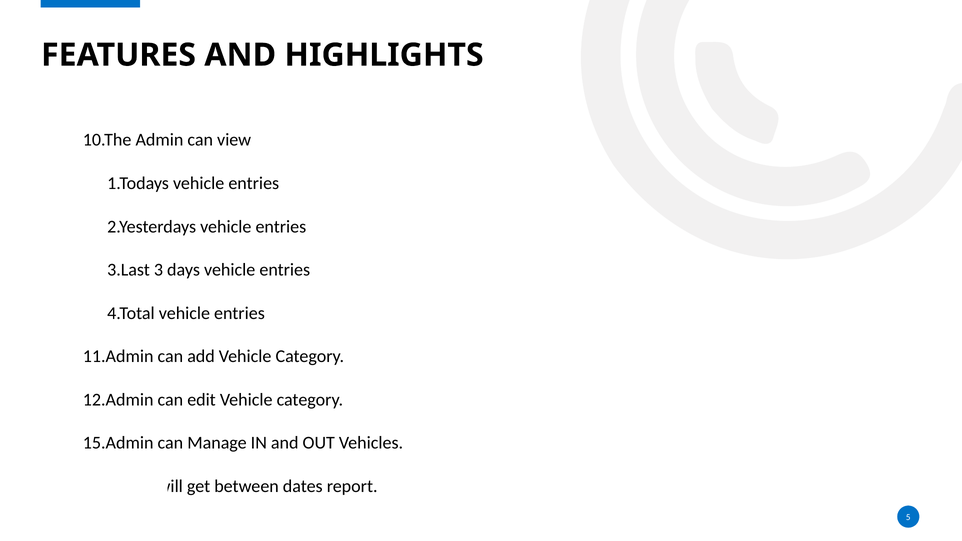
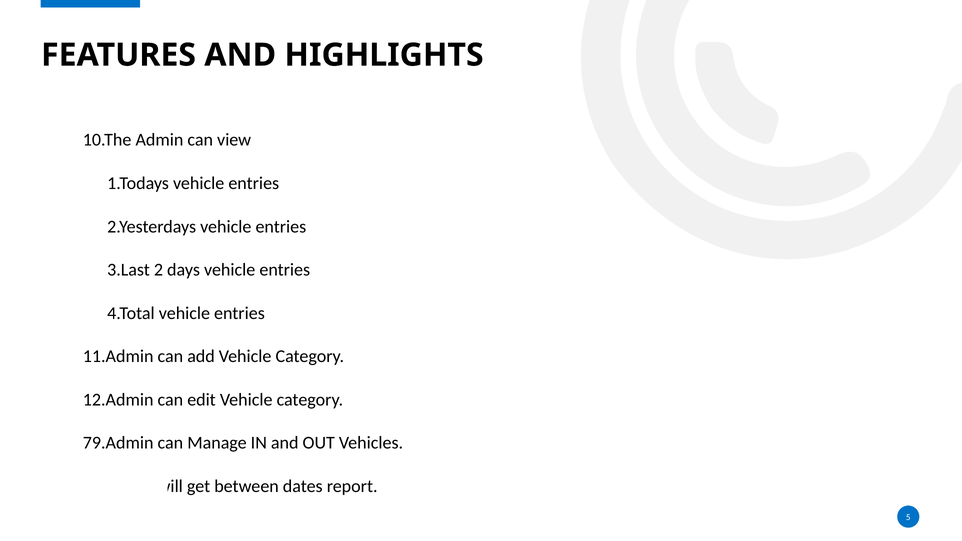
3: 3 -> 2
15.Admin: 15.Admin -> 79.Admin
